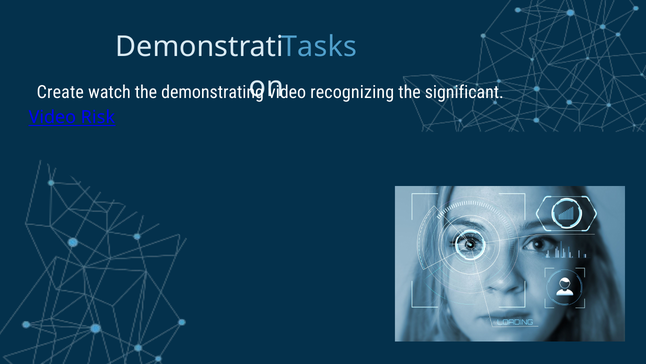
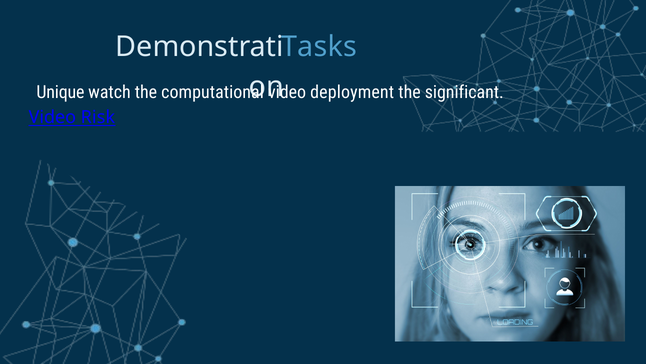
Create: Create -> Unique
demonstrating: demonstrating -> computational
recognizing: recognizing -> deployment
